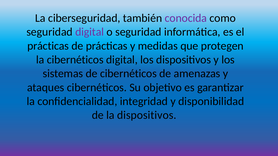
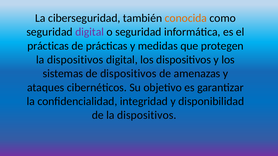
conocida colour: purple -> orange
cibernéticos at (75, 60): cibernéticos -> dispositivos
de cibernéticos: cibernéticos -> dispositivos
